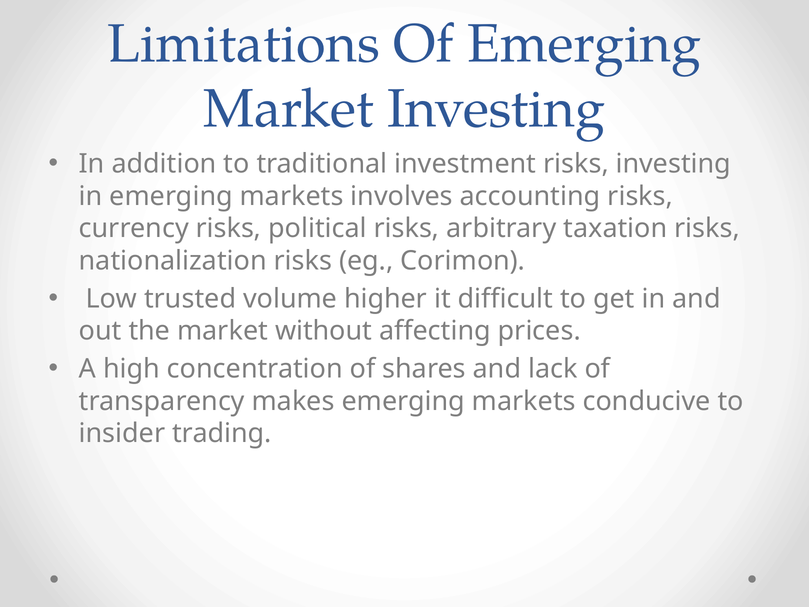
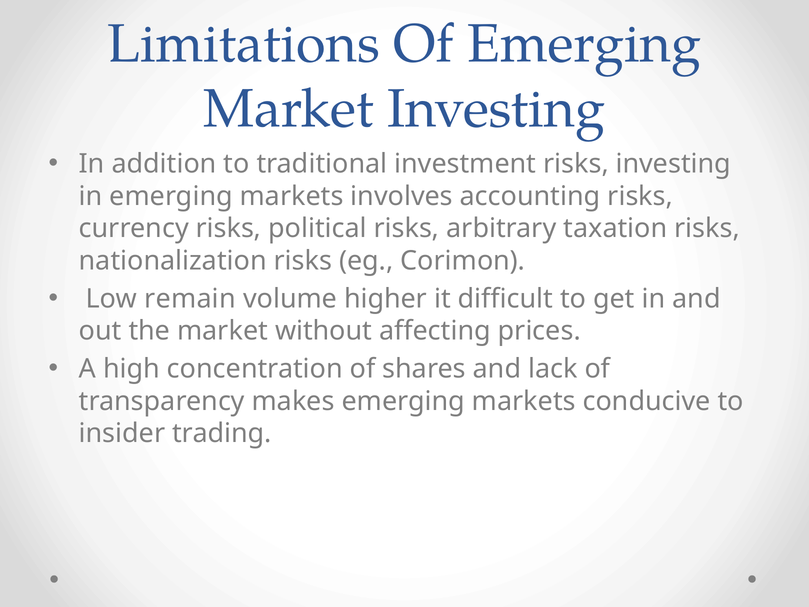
trusted: trusted -> remain
